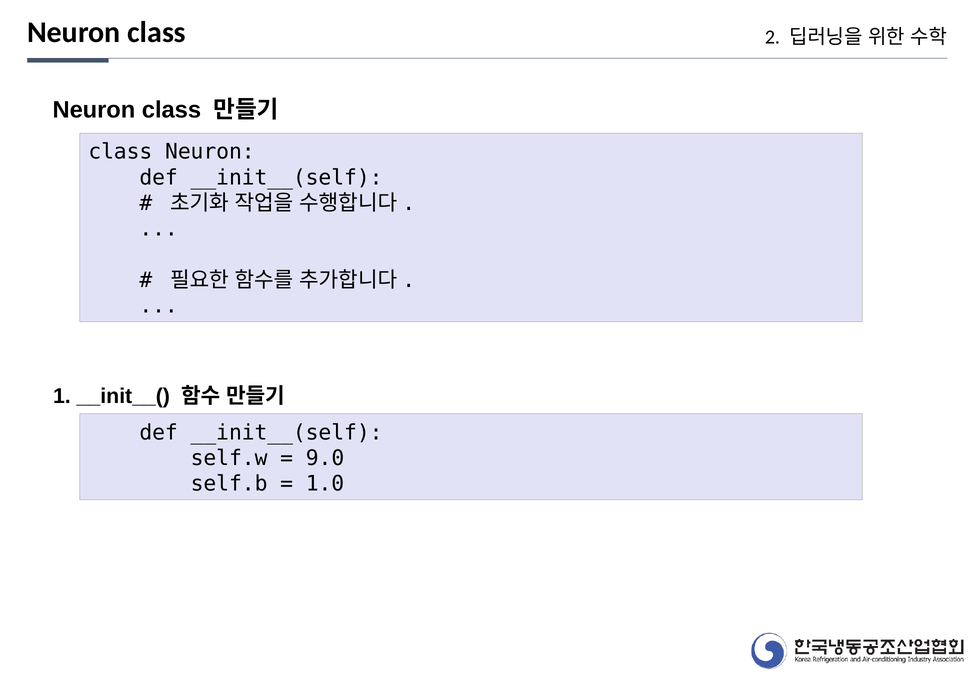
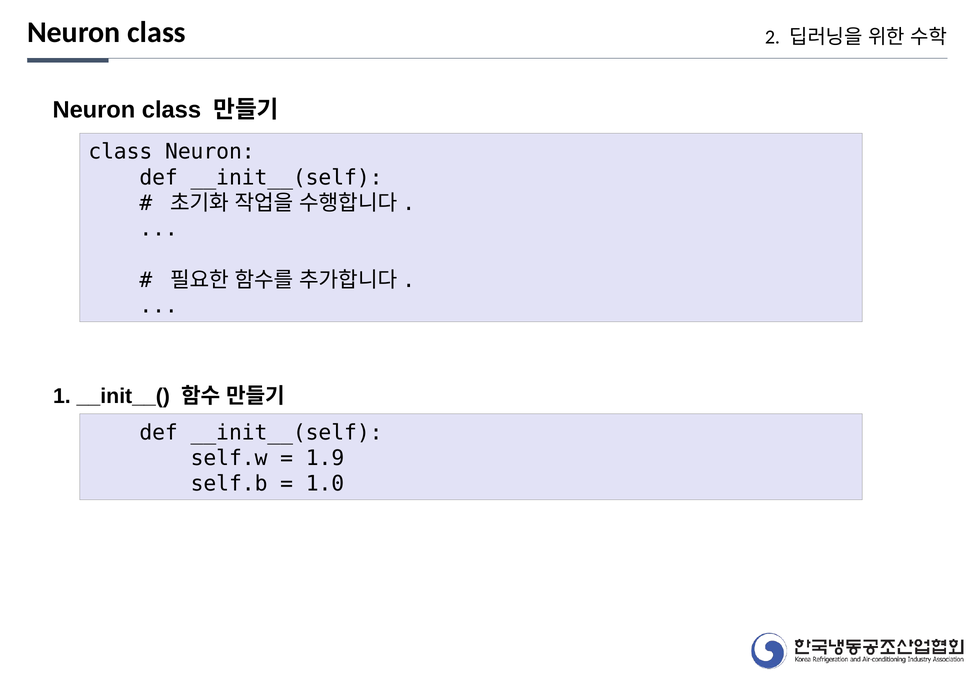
9.0: 9.0 -> 1.9
